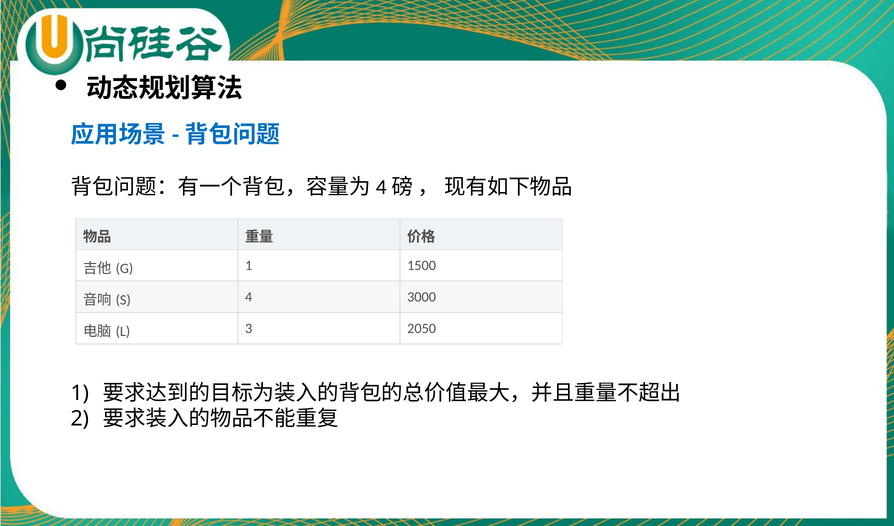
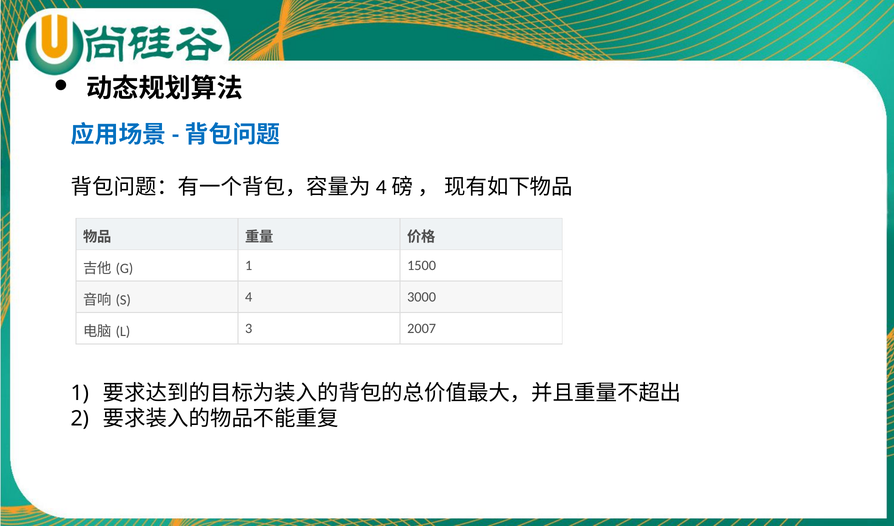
2050: 2050 -> 2007
